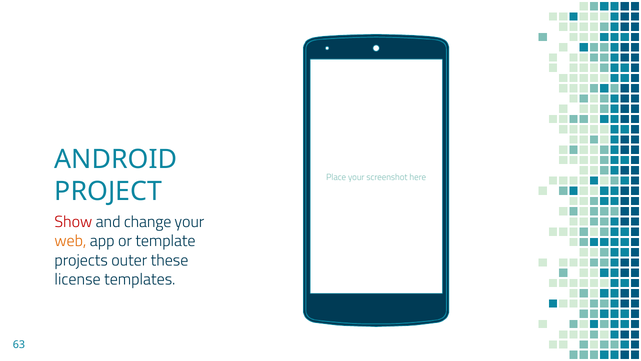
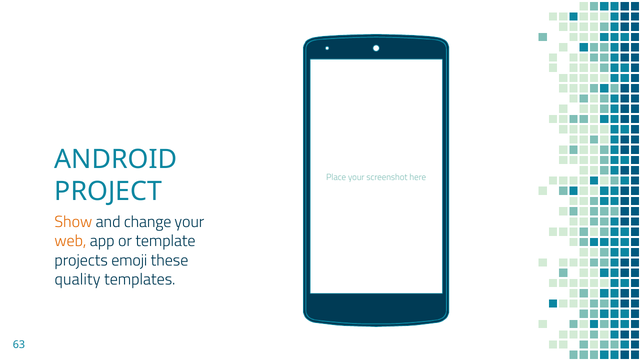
Show colour: red -> orange
outer: outer -> emoji
license: license -> quality
